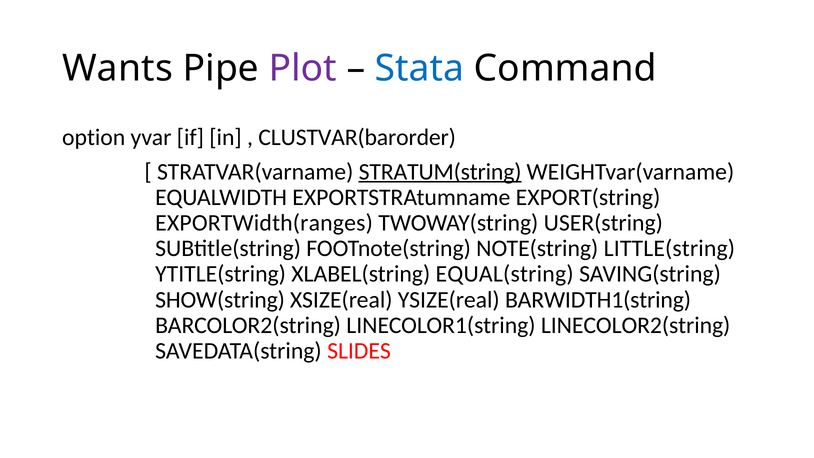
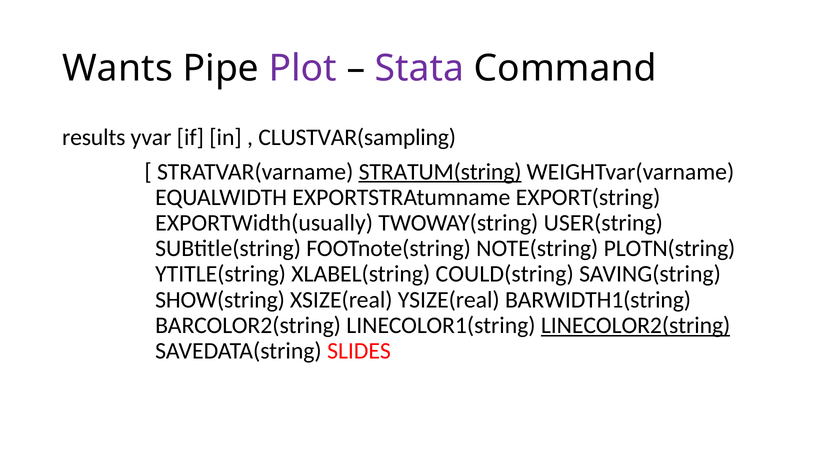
Stata colour: blue -> purple
option: option -> results
CLUSTVAR(barorder: CLUSTVAR(barorder -> CLUSTVAR(sampling
EXPORTWidth(ranges: EXPORTWidth(ranges -> EXPORTWidth(usually
LITTLE(string: LITTLE(string -> PLOTN(string
EQUAL(string: EQUAL(string -> COULD(string
LINECOLOR2(string underline: none -> present
